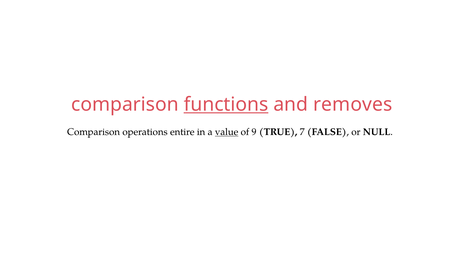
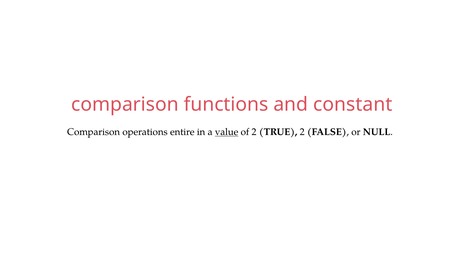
functions underline: present -> none
removes: removes -> constant
of 9: 9 -> 2
TRUE 7: 7 -> 2
